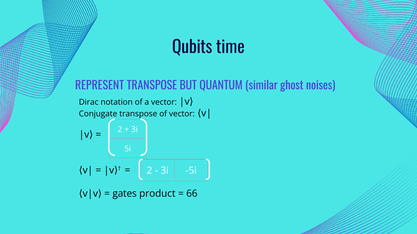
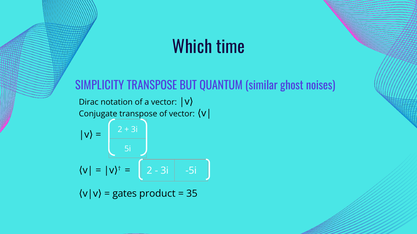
Qubits: Qubits -> Which
REPRESENT: REPRESENT -> SIMPLICITY
66: 66 -> 35
